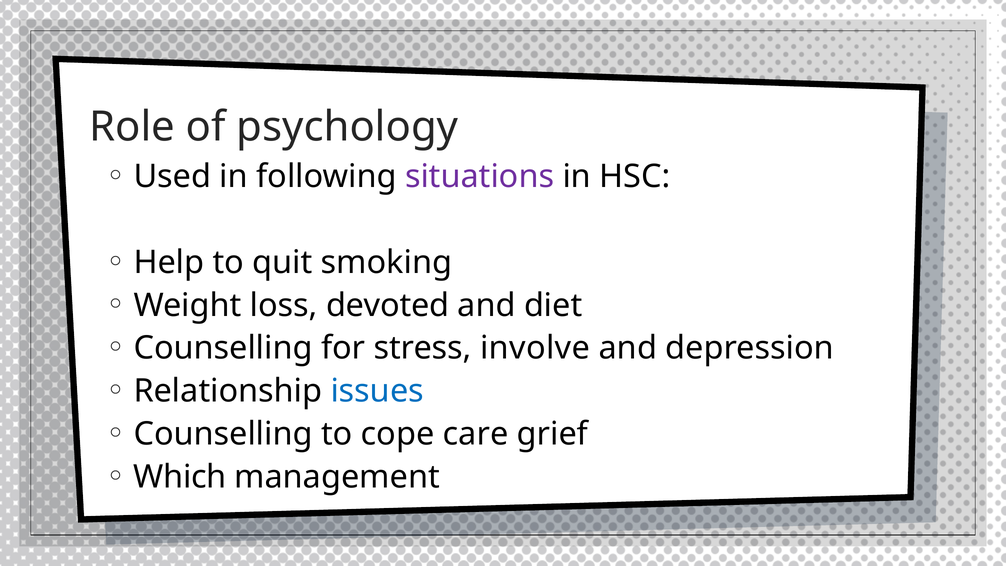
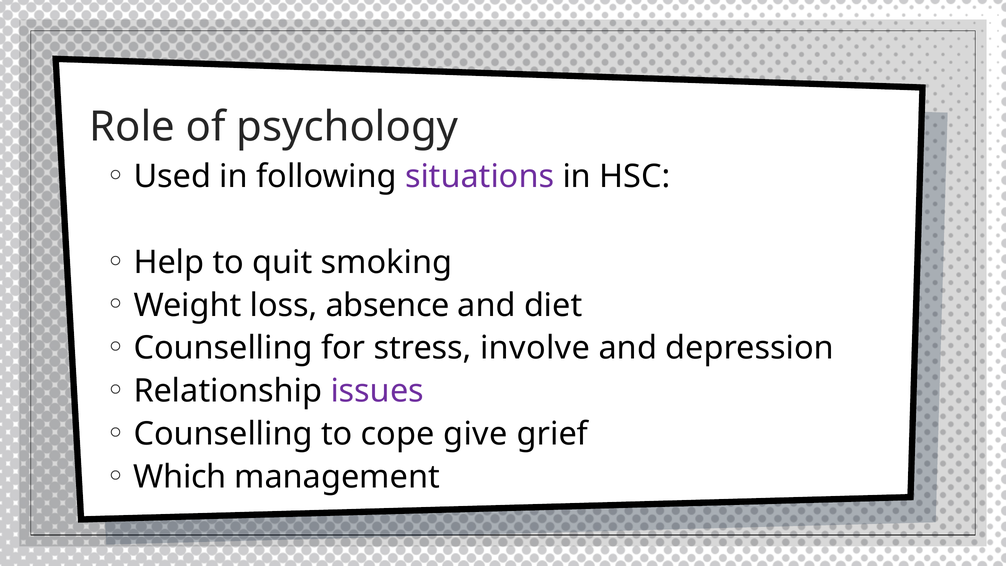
devoted: devoted -> absence
issues colour: blue -> purple
care: care -> give
